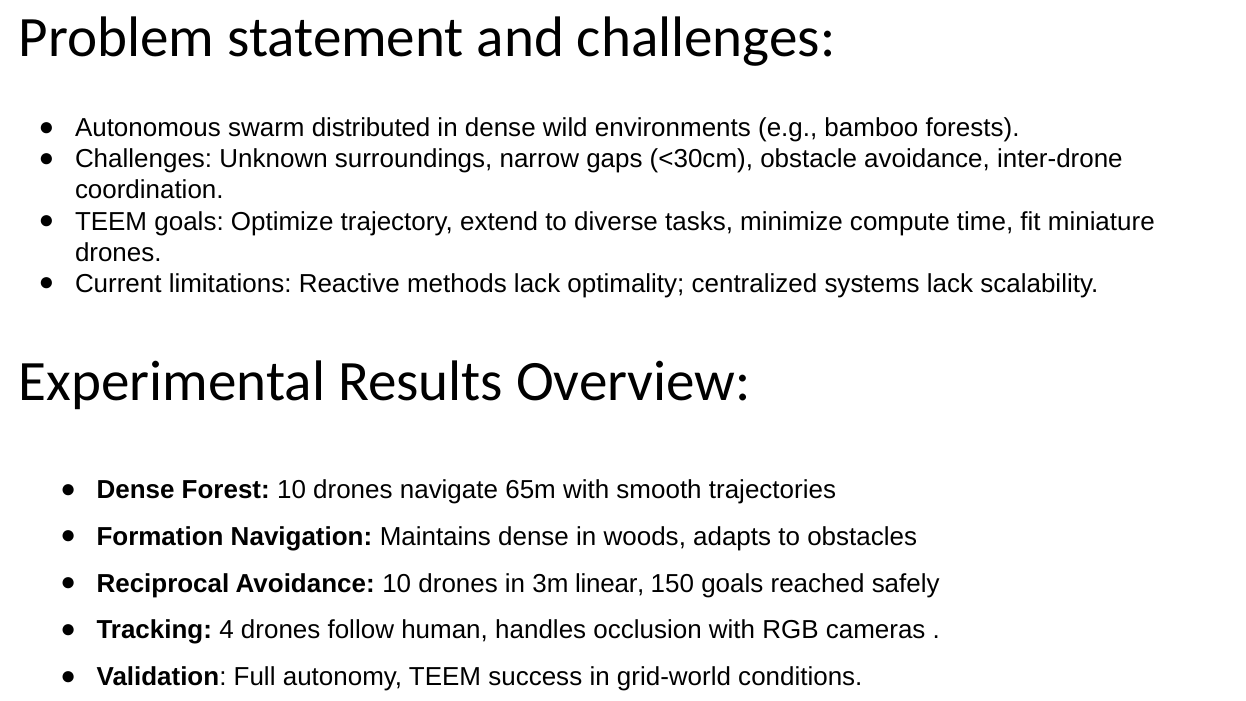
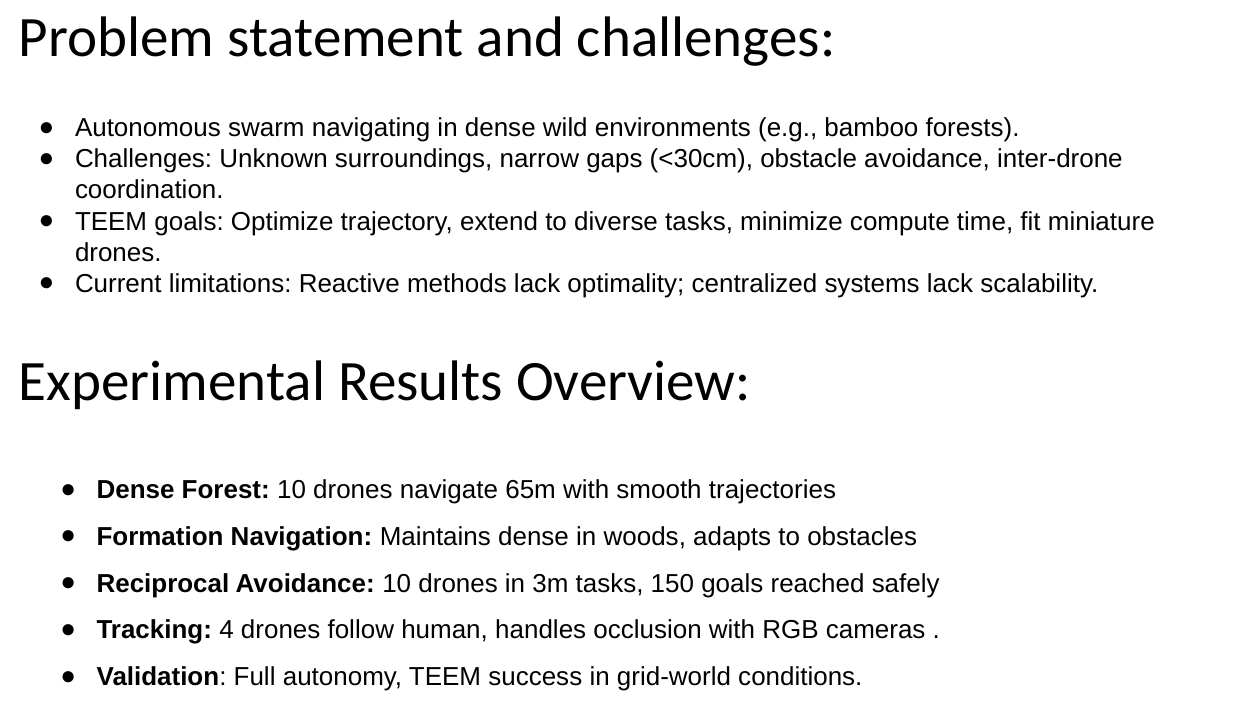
distributed: distributed -> navigating
3m linear: linear -> tasks
